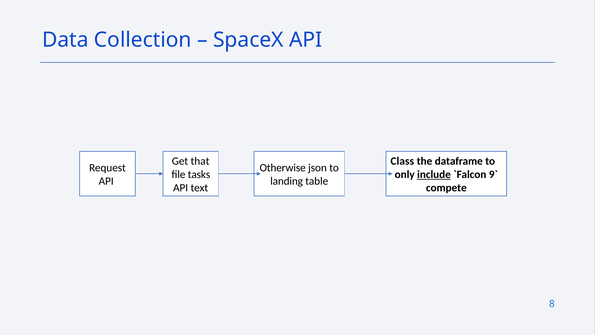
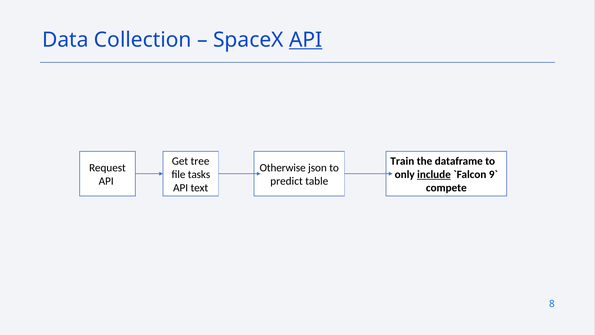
API at (306, 40) underline: none -> present
that: that -> tree
Class: Class -> Train
landing: landing -> predict
